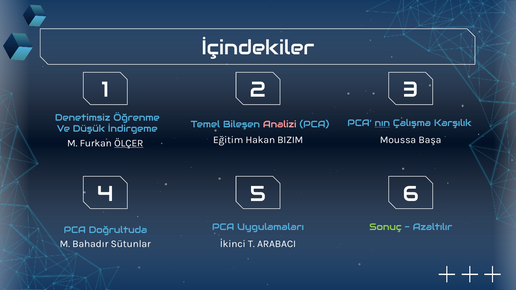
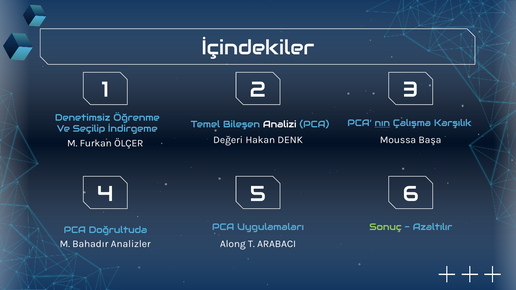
Analizi colour: pink -> white
Düşük: Düşük -> Seçilip
Eğitim: Eğitim -> Değeri
BIZIM: BIZIM -> DENK
ÖLÇER underline: present -> none
Sütunlar: Sütunlar -> Analizler
İkinci: İkinci -> Along
